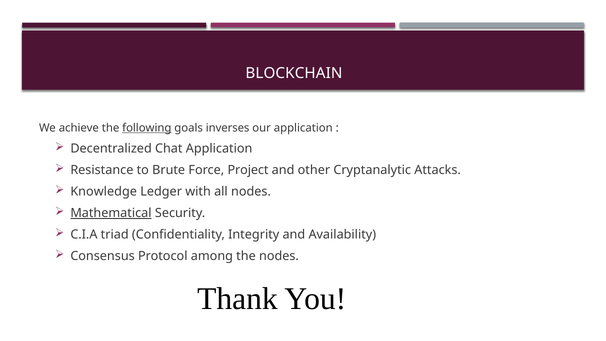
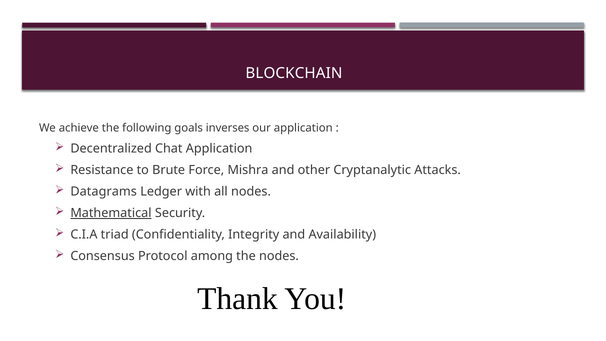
following underline: present -> none
Project: Project -> Mishra
Knowledge: Knowledge -> Datagrams
